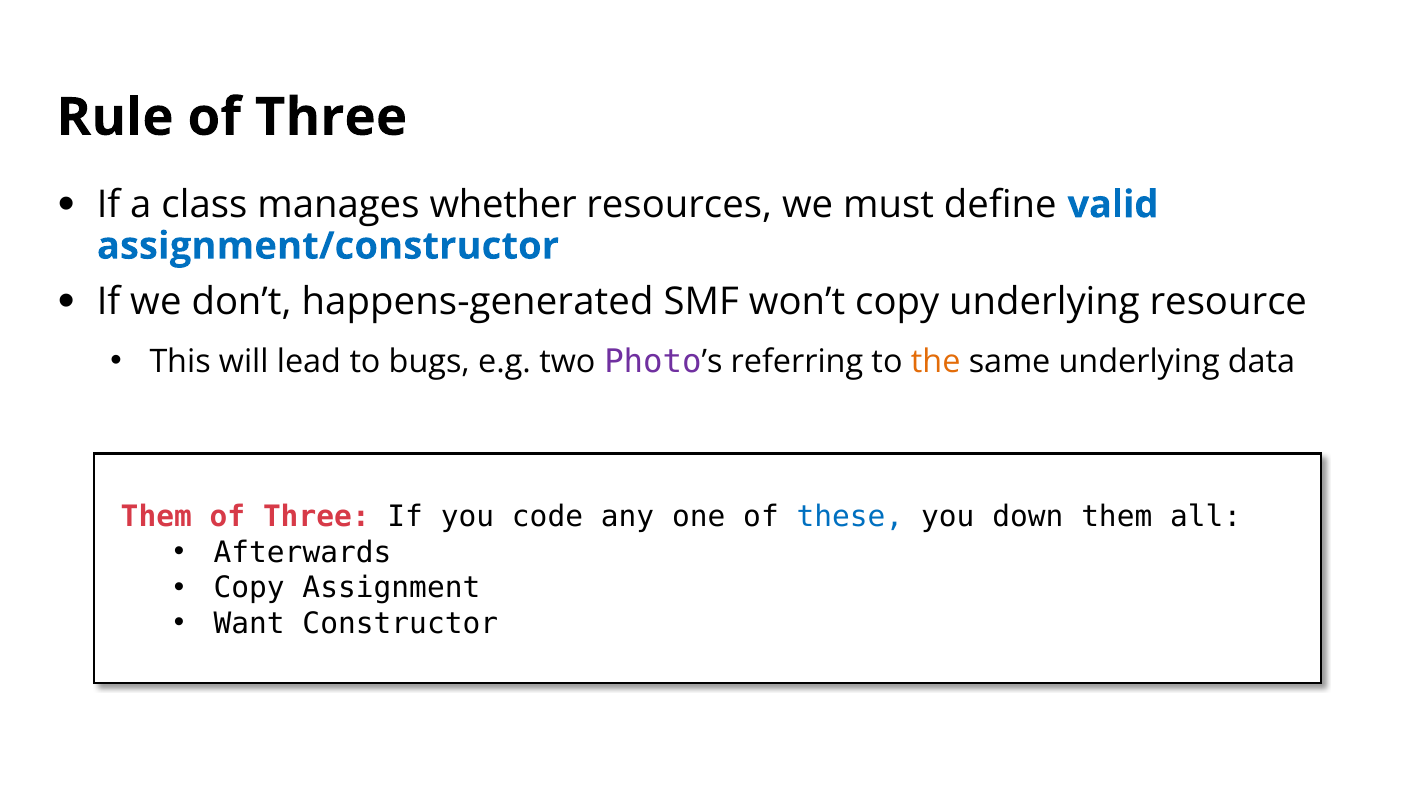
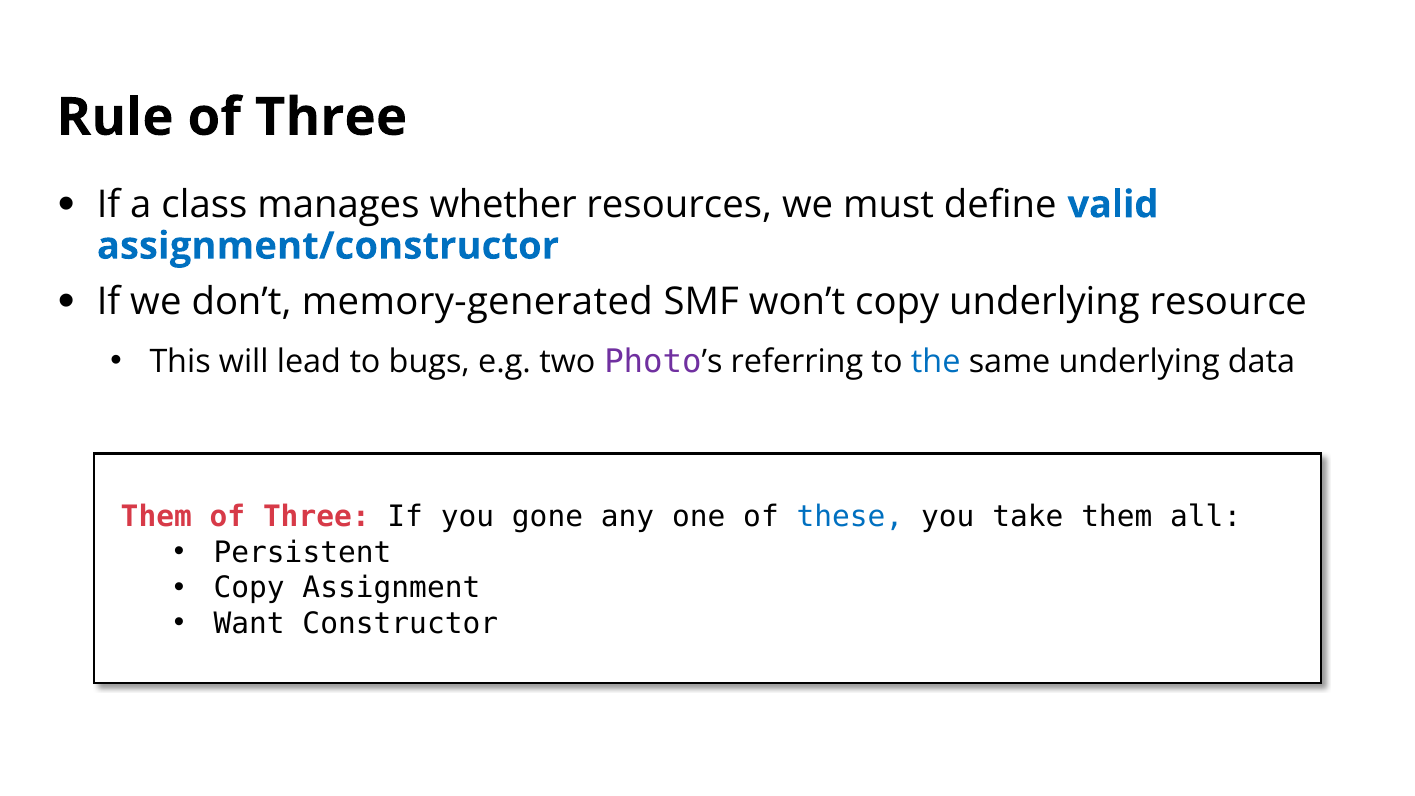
happens-generated: happens-generated -> memory-generated
the colour: orange -> blue
code: code -> gone
down: down -> take
Afterwards: Afterwards -> Persistent
